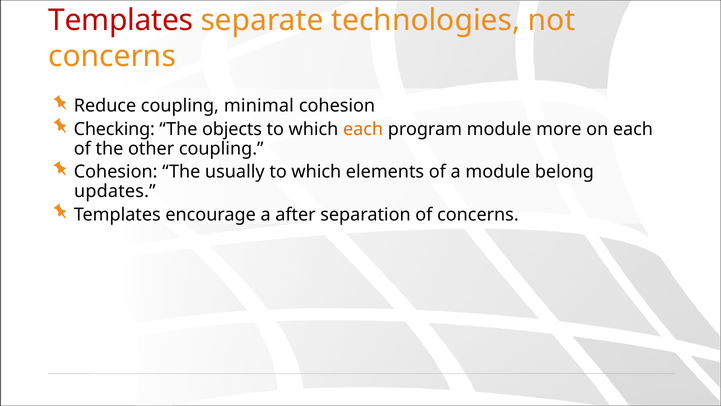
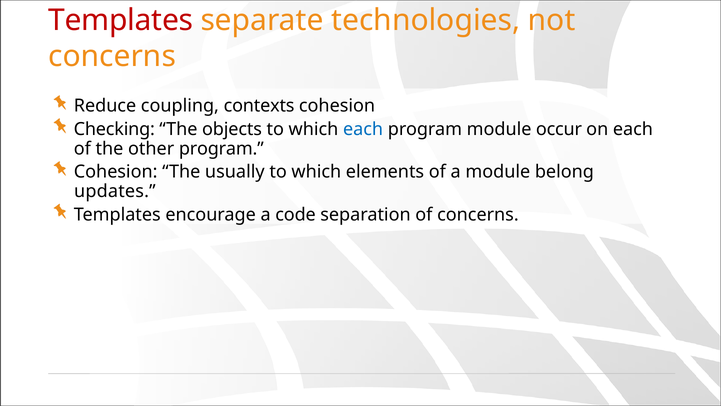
minimal: minimal -> contexts
each at (363, 129) colour: orange -> blue
more: more -> occur
other coupling: coupling -> program
after: after -> code
